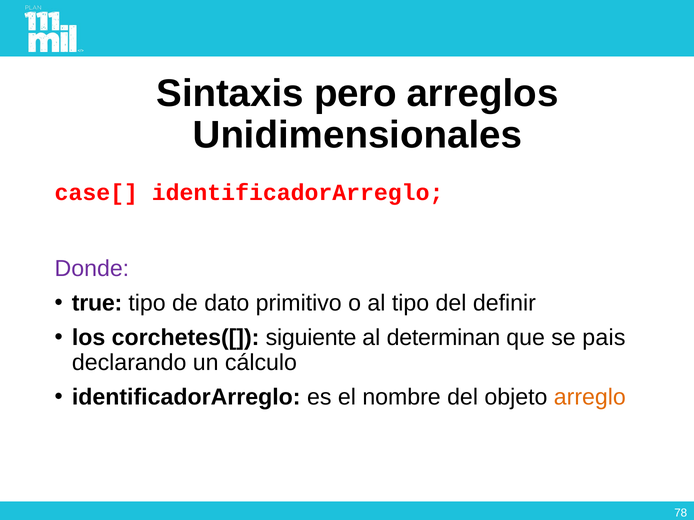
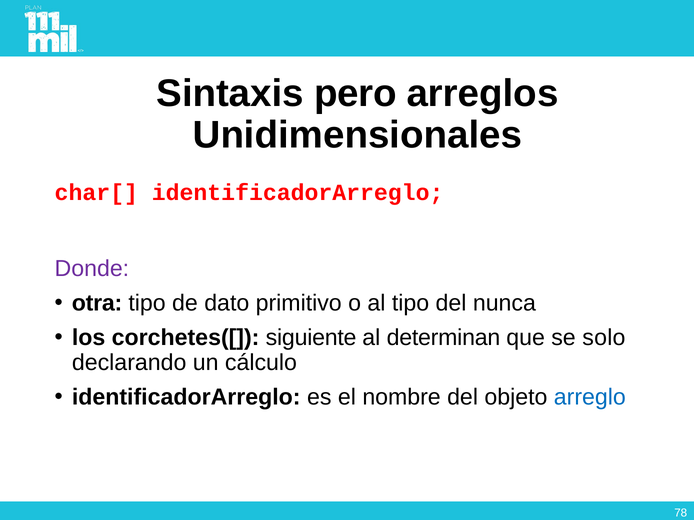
case[: case[ -> char[
true: true -> otra
definir: definir -> nunca
pais: pais -> solo
arreglo colour: orange -> blue
